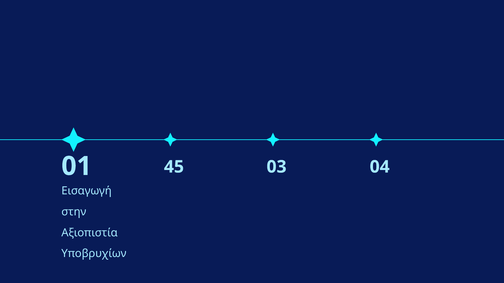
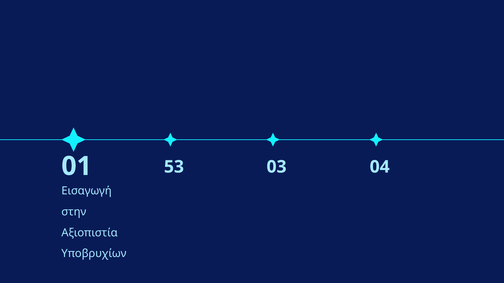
45: 45 -> 53
